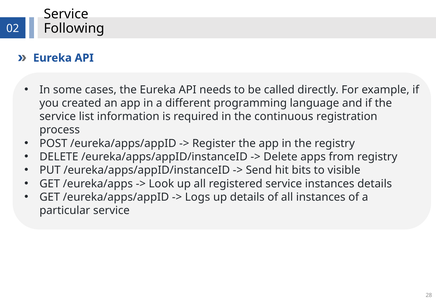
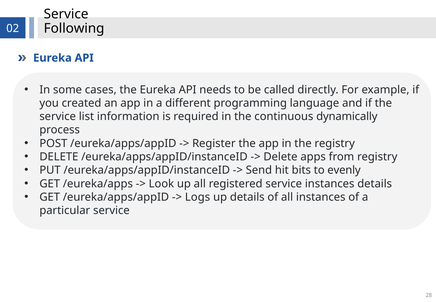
registration: registration -> dynamically
visible: visible -> evenly
